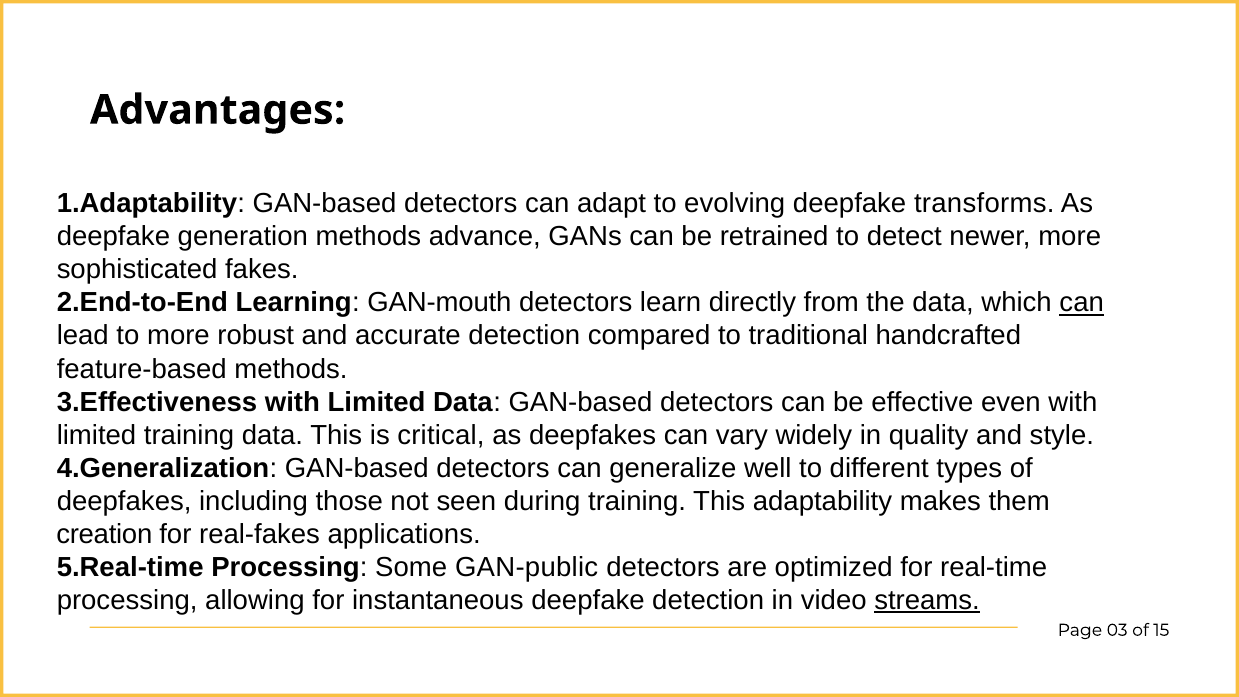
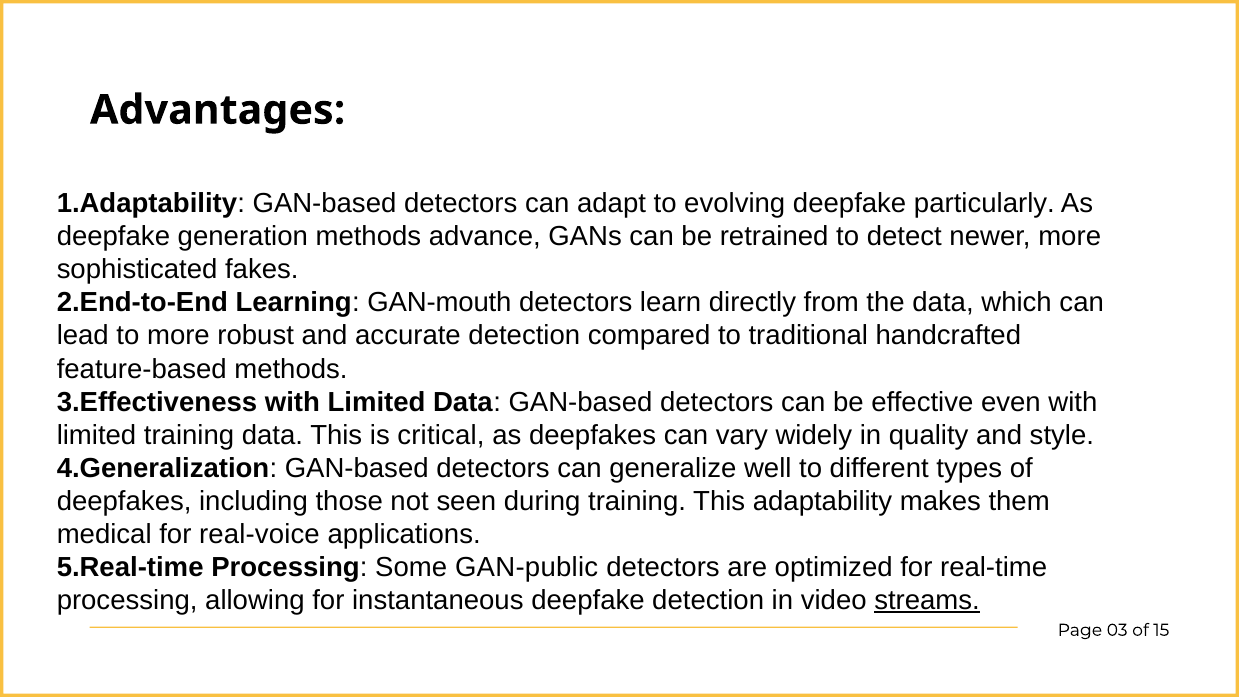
transforms: transforms -> particularly
can at (1082, 303) underline: present -> none
creation: creation -> medical
real-fakes: real-fakes -> real-voice
